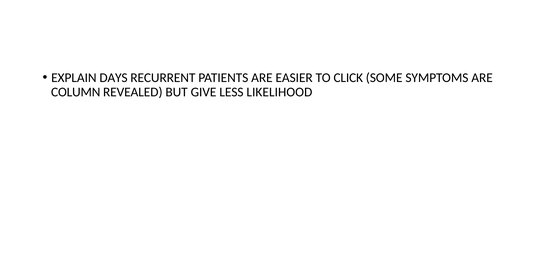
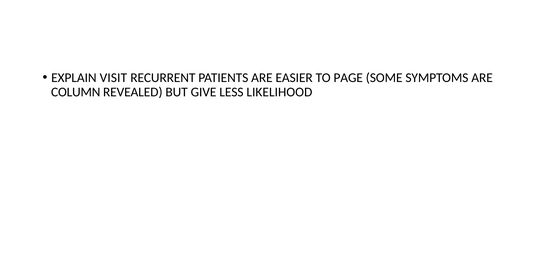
DAYS: DAYS -> VISIT
CLICK: CLICK -> PAGE
